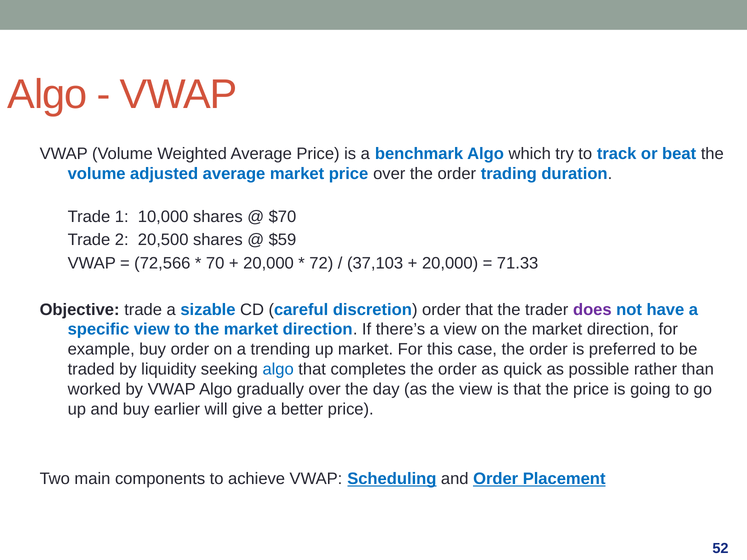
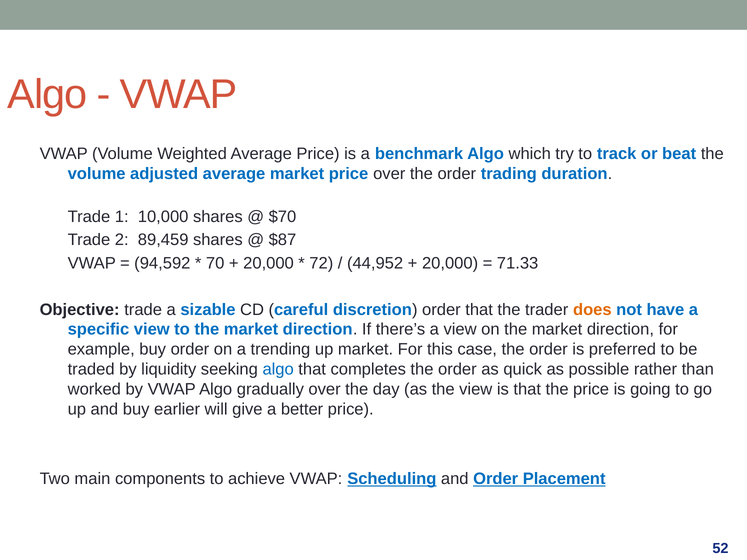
20,500: 20,500 -> 89,459
$59: $59 -> $87
72,566: 72,566 -> 94,592
37,103: 37,103 -> 44,952
does colour: purple -> orange
